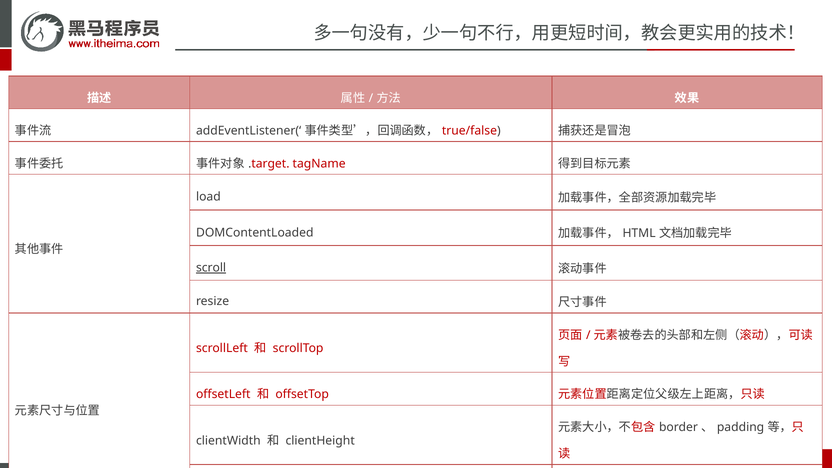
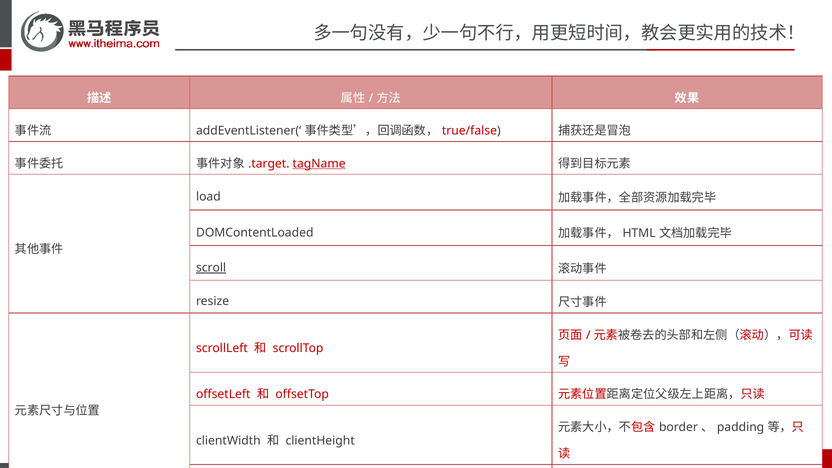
tagName underline: none -> present
